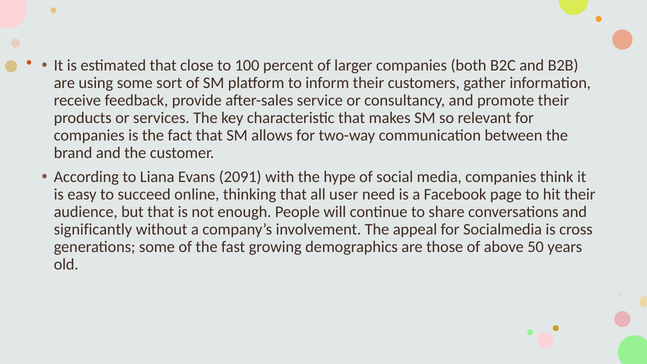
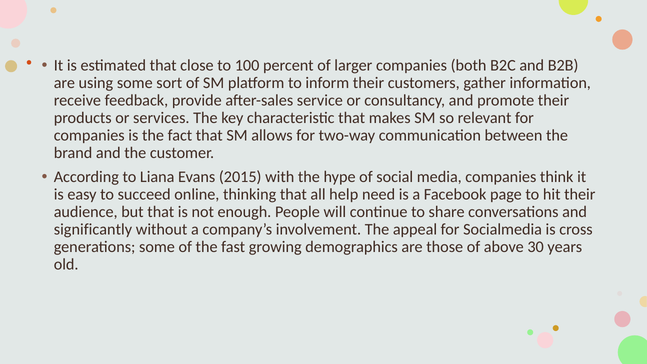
2091: 2091 -> 2015
user: user -> help
50: 50 -> 30
